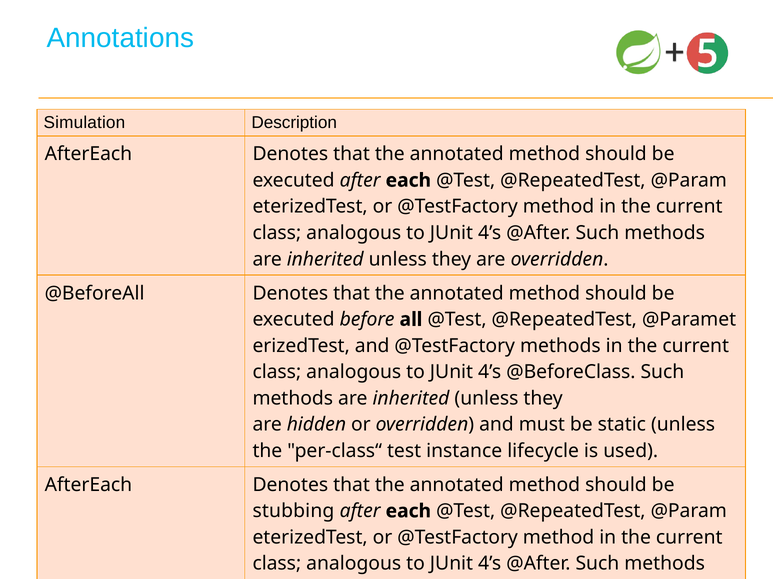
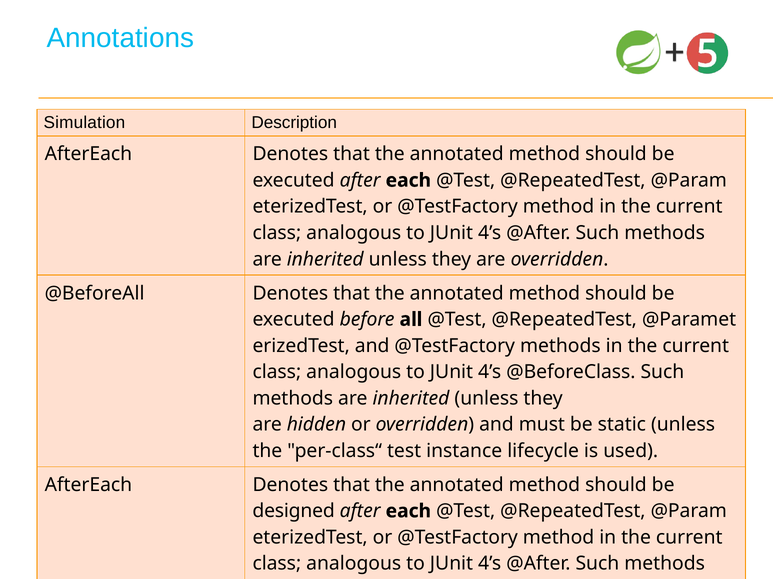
stubbing: stubbing -> designed
